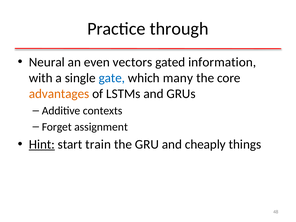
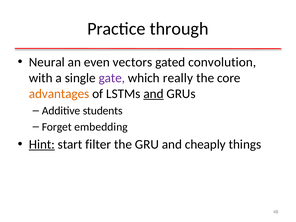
information: information -> convolution
gate colour: blue -> purple
many: many -> really
and at (153, 94) underline: none -> present
contexts: contexts -> students
assignment: assignment -> embedding
train: train -> filter
